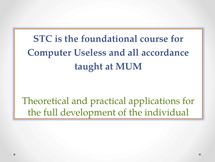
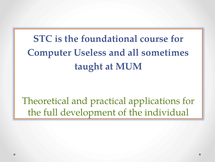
accordance: accordance -> sometimes
